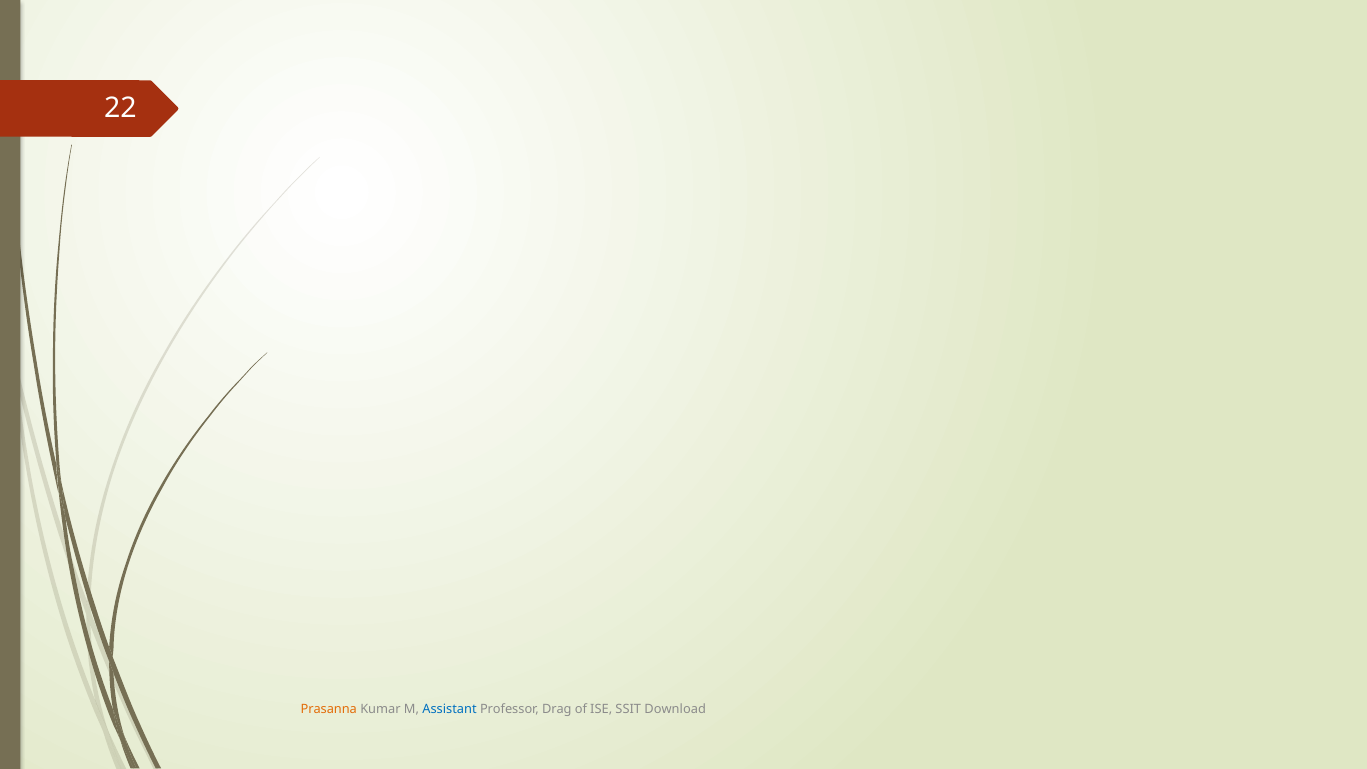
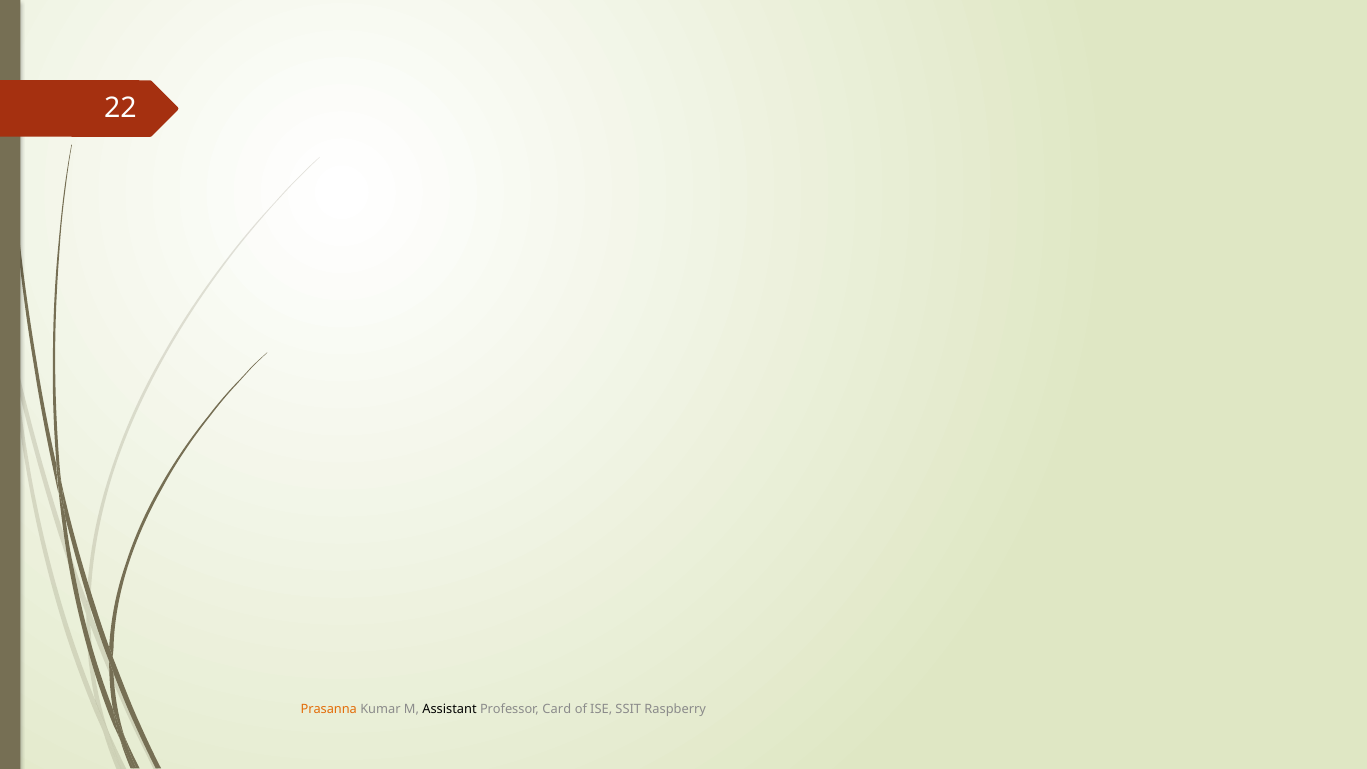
Assistant colour: blue -> black
Drag: Drag -> Card
Download: Download -> Raspberry
